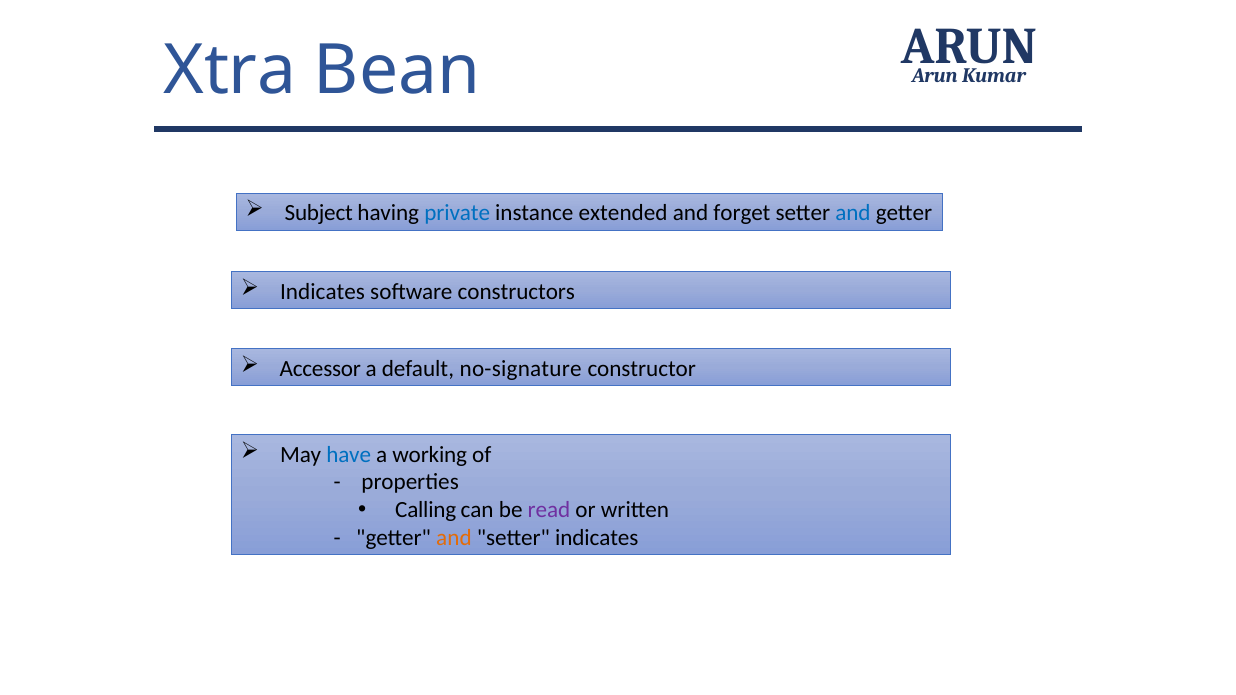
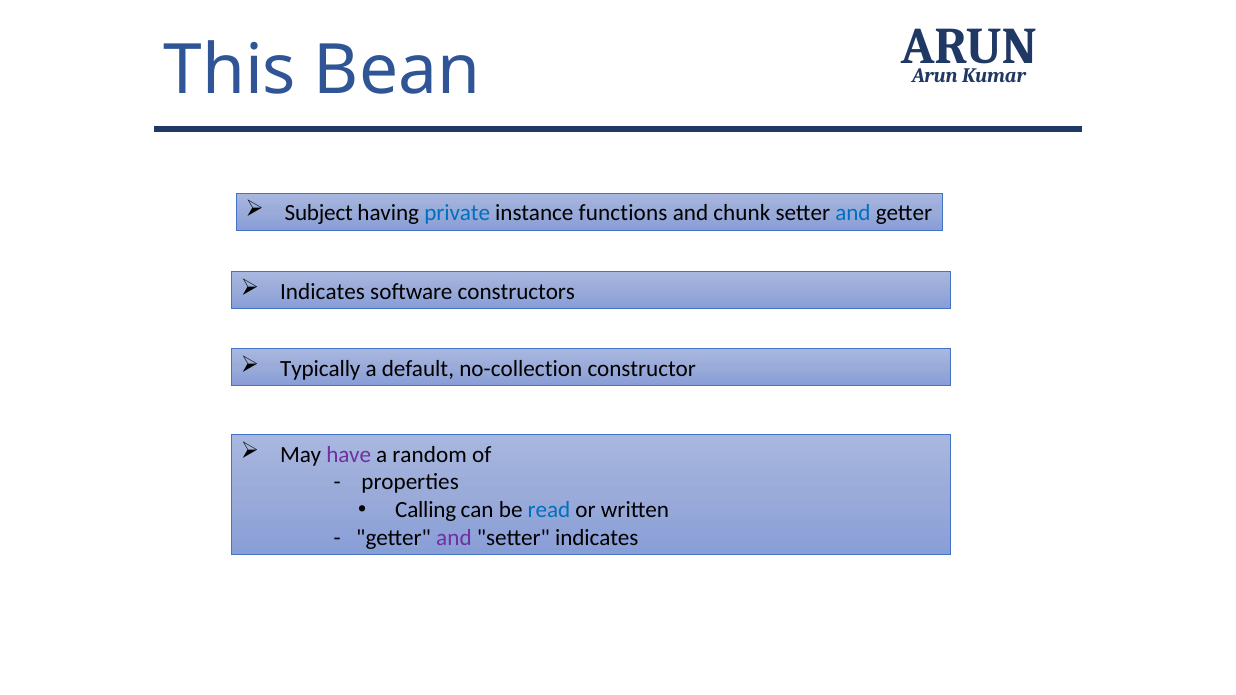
Xtra: Xtra -> This
extended: extended -> functions
forget: forget -> chunk
Accessor: Accessor -> Typically
no-signature: no-signature -> no-collection
have colour: blue -> purple
working: working -> random
read colour: purple -> blue
and at (454, 538) colour: orange -> purple
